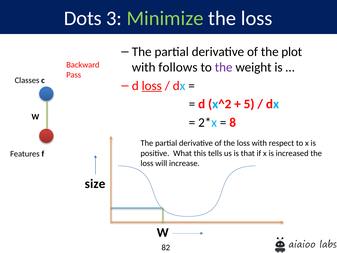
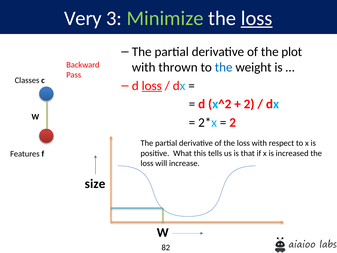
Dots: Dots -> Very
loss at (257, 18) underline: none -> present
follows: follows -> thrown
the at (224, 67) colour: purple -> blue
5 at (249, 104): 5 -> 2
8 at (233, 122): 8 -> 2
